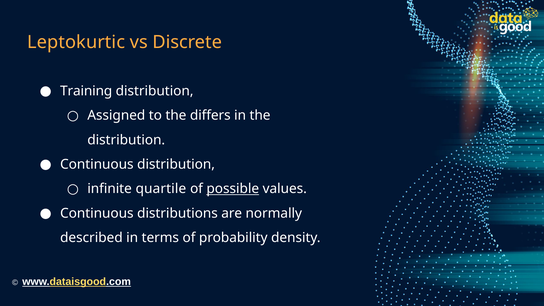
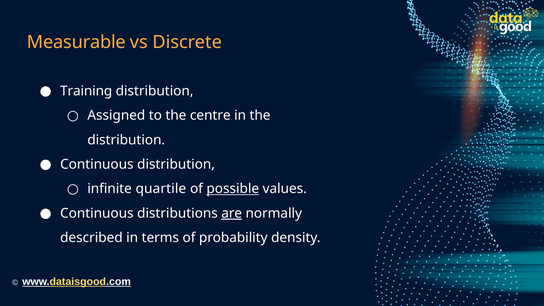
Leptokurtic: Leptokurtic -> Measurable
differs: differs -> centre
are underline: none -> present
